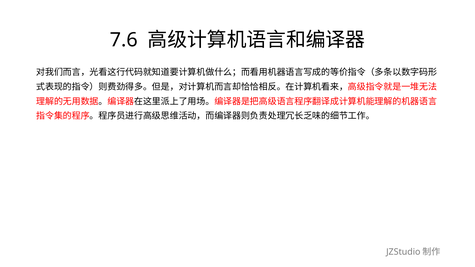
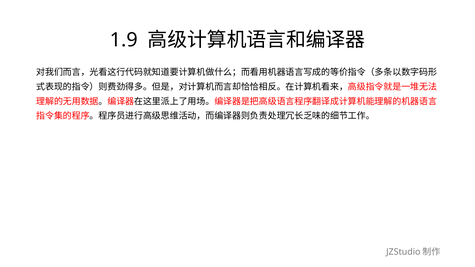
7.6: 7.6 -> 1.9
